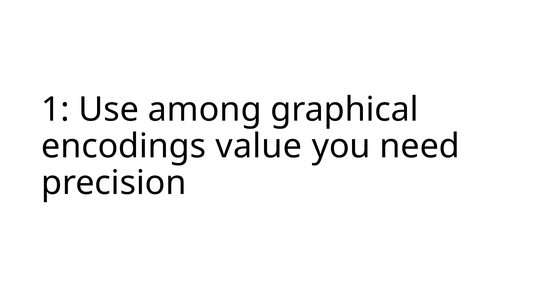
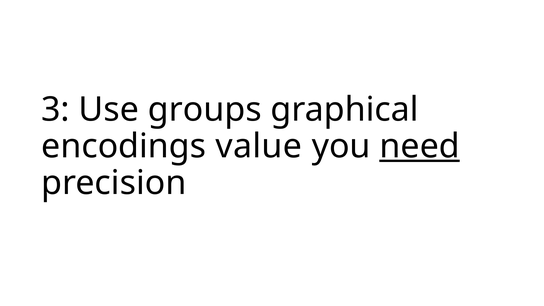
1: 1 -> 3
among: among -> groups
need underline: none -> present
